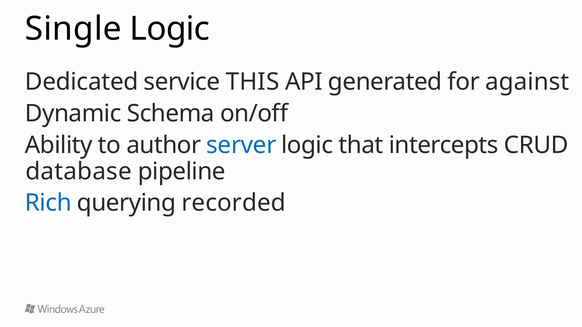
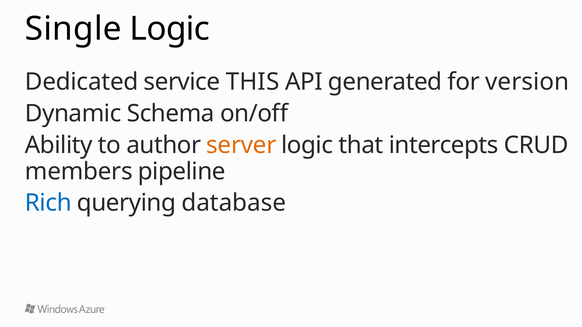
against: against -> version
server colour: blue -> orange
database: database -> members
recorded: recorded -> database
